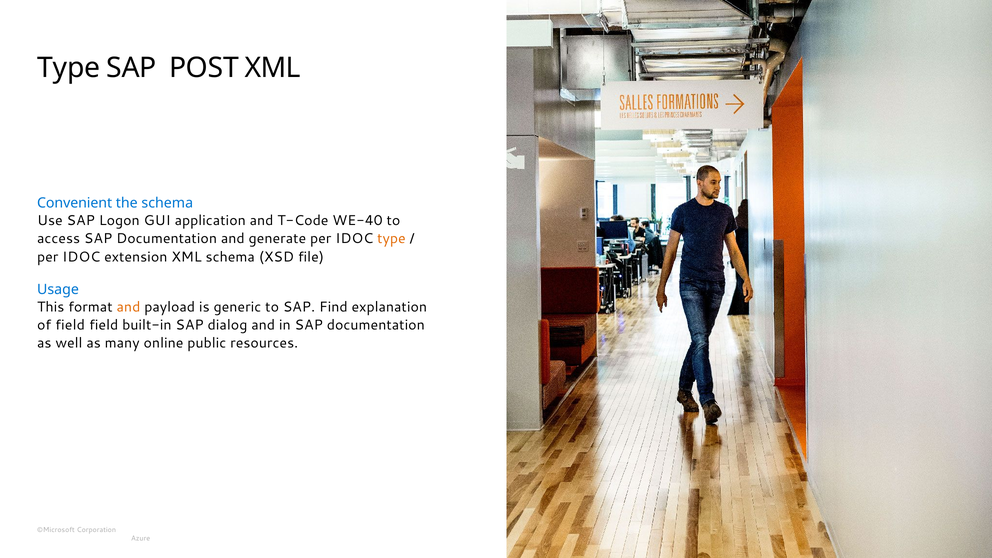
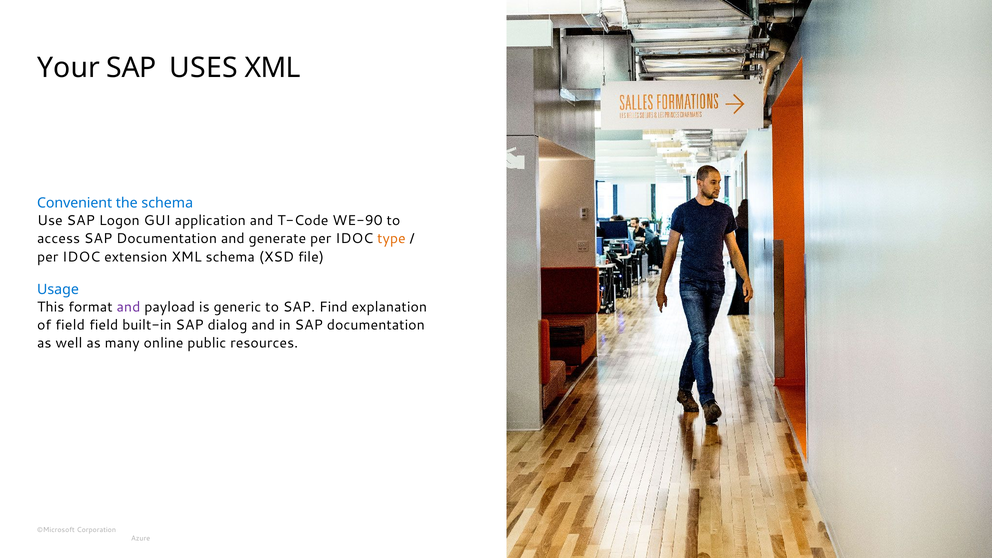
Type at (69, 68): Type -> Your
POST: POST -> USES
WE-40: WE-40 -> WE-90
and at (128, 307) colour: orange -> purple
